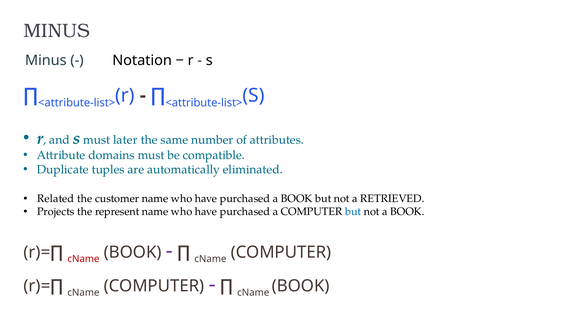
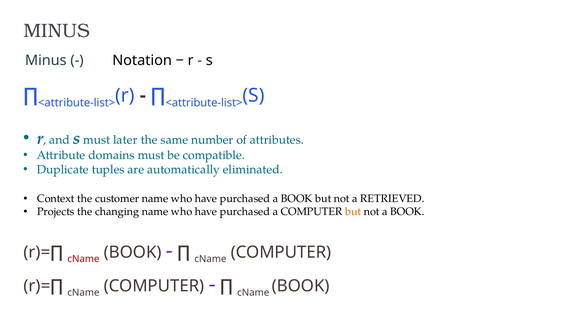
Related: Related -> Context
represent: represent -> changing
but at (353, 212) colour: blue -> orange
